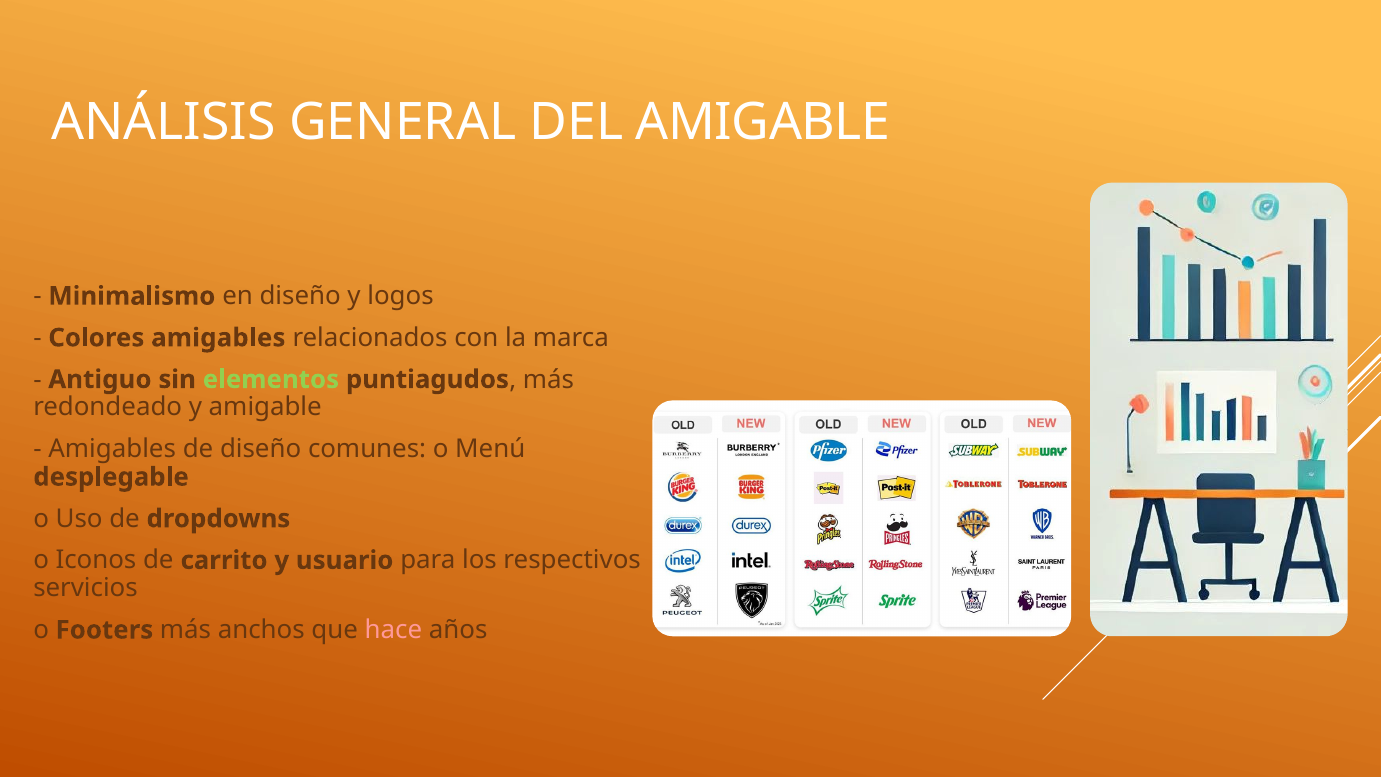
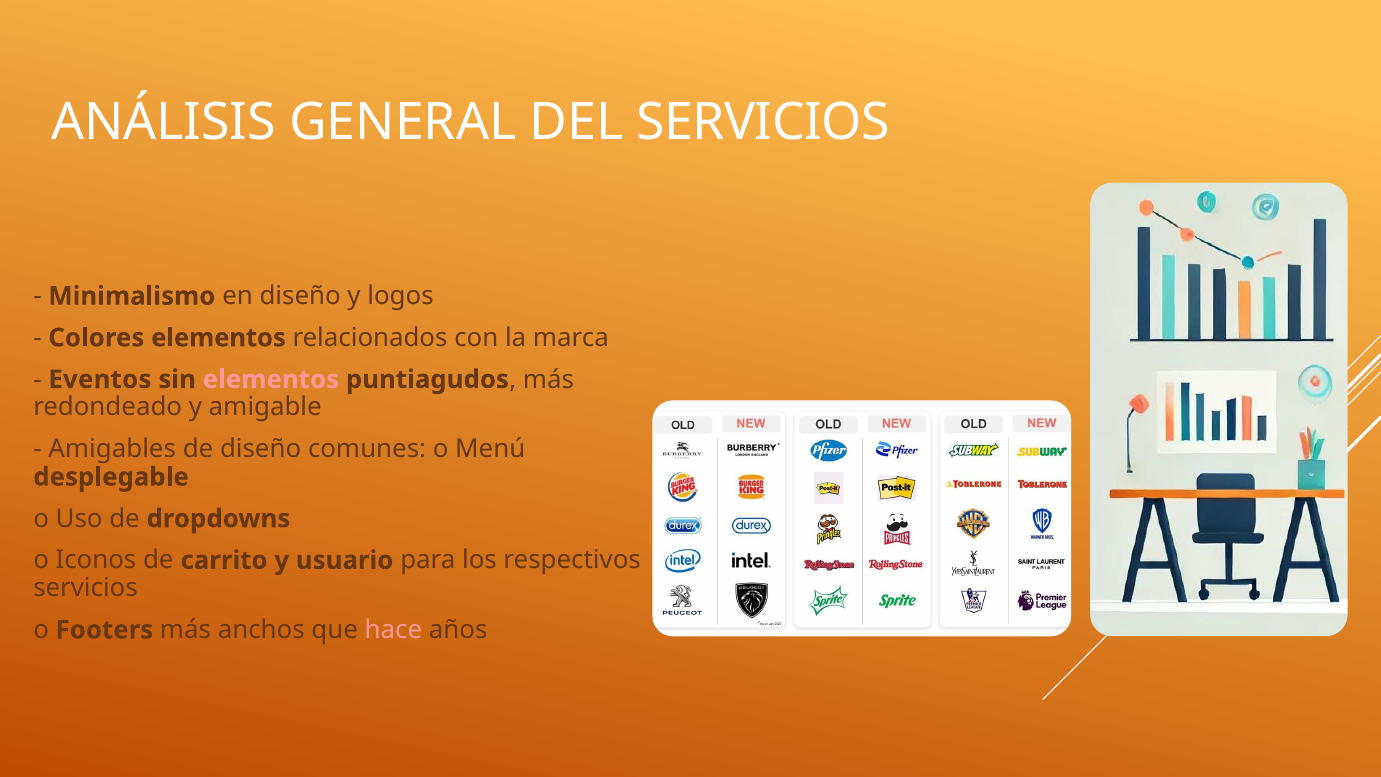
DEL AMIGABLE: AMIGABLE -> SERVICIOS
Colores amigables: amigables -> elementos
Antiguo: Antiguo -> Eventos
elementos at (271, 379) colour: light green -> pink
